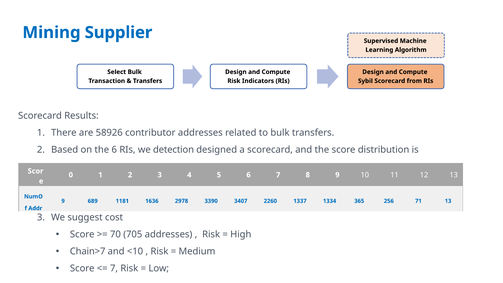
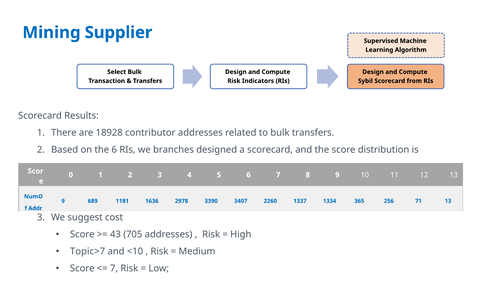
58926: 58926 -> 18928
detection: detection -> branches
70: 70 -> 43
Chain>7: Chain>7 -> Topic>7
